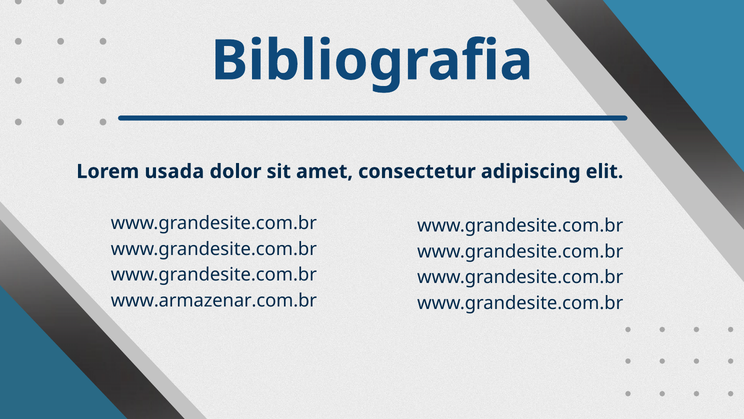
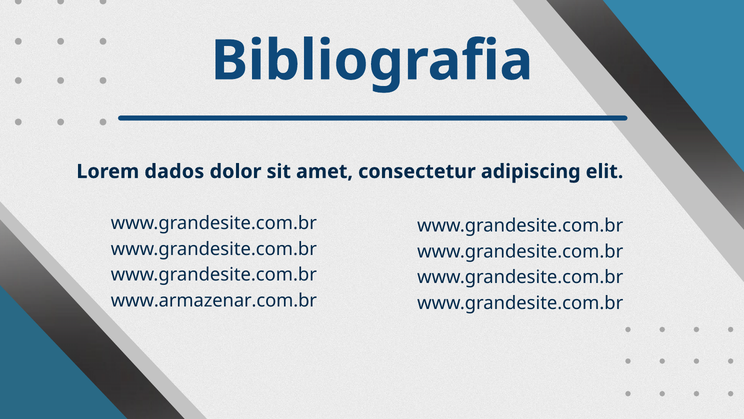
usada: usada -> dados
